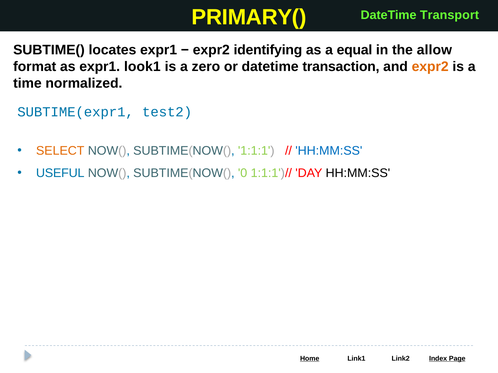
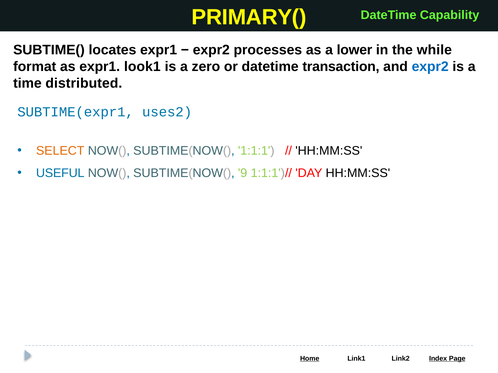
Transport: Transport -> Capability
identifying: identifying -> processes
equal: equal -> lower
allow: allow -> while
expr2 at (430, 67) colour: orange -> blue
normalized: normalized -> distributed
test2: test2 -> uses2
HH:MM:SS at (329, 151) colour: blue -> black
0: 0 -> 9
